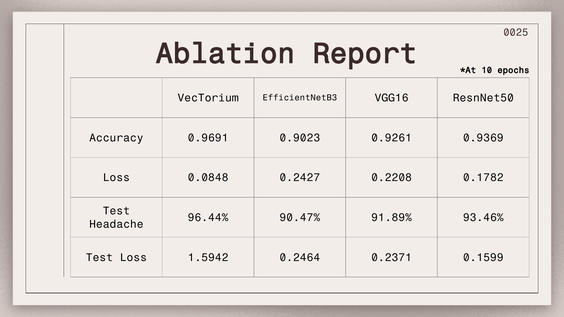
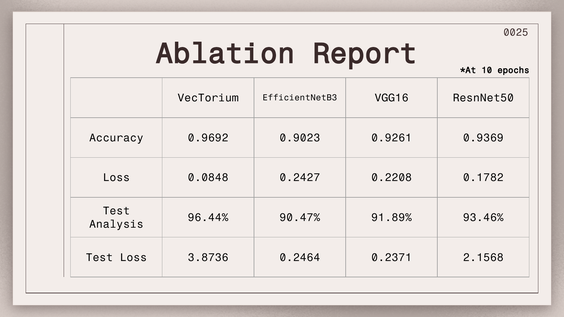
0.9691: 0.9691 -> 0.9692
Headache: Headache -> Analysis
1.5942: 1.5942 -> 3.8736
0.1599: 0.1599 -> 2.1568
